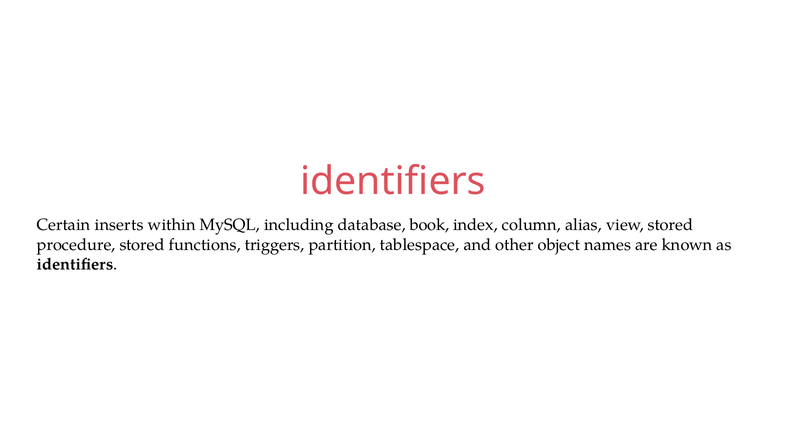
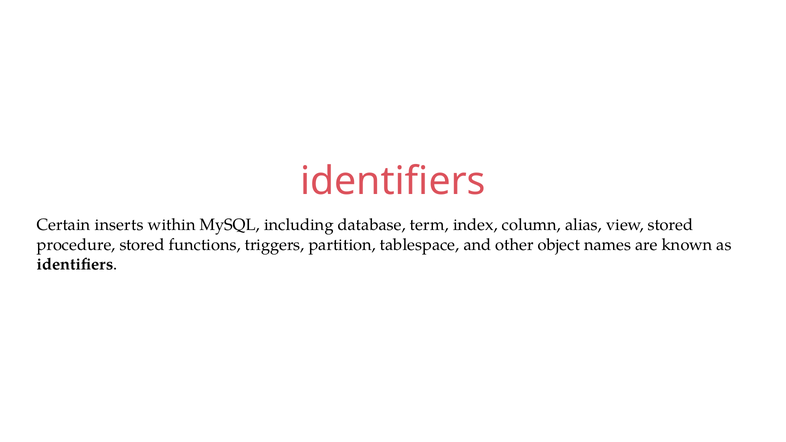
book: book -> term
